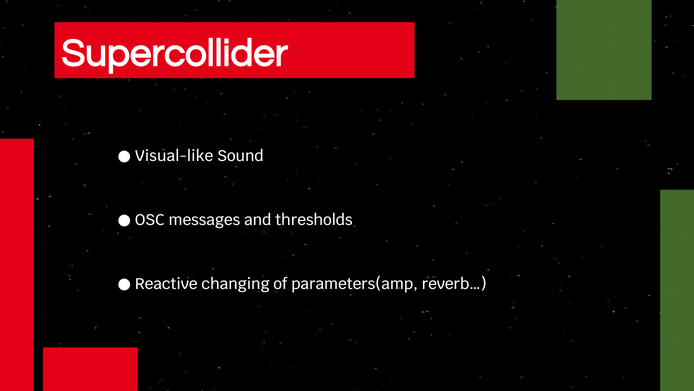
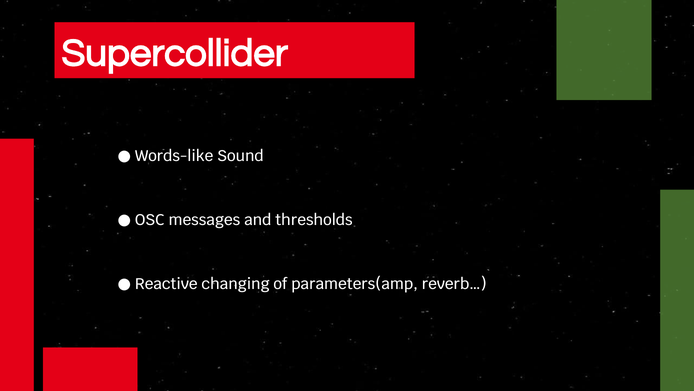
Visual-like: Visual-like -> Words-like
